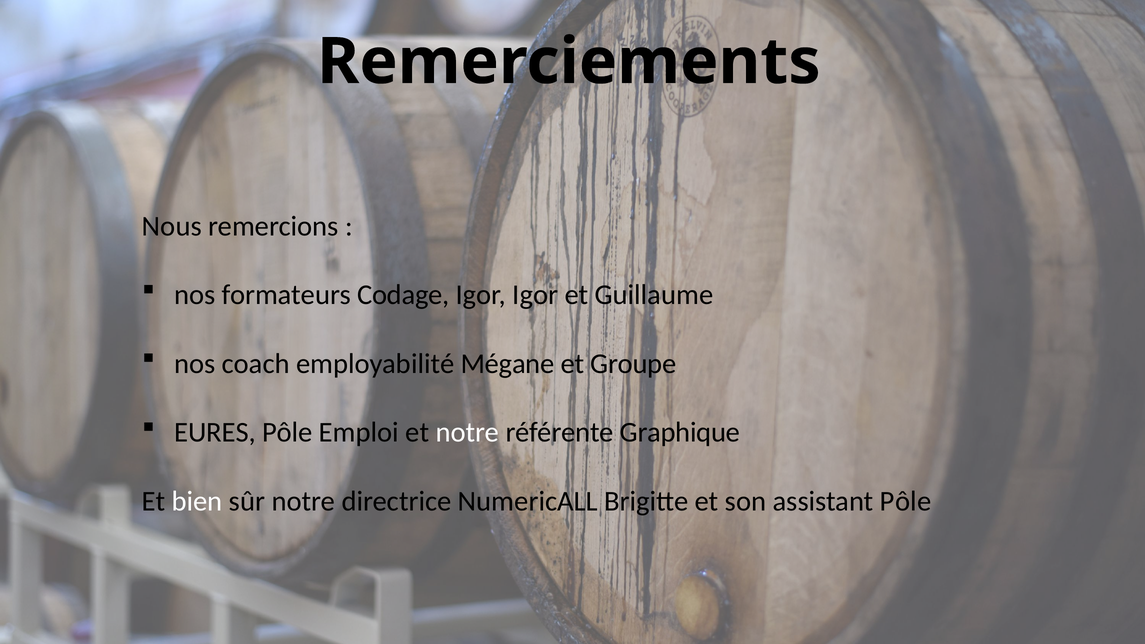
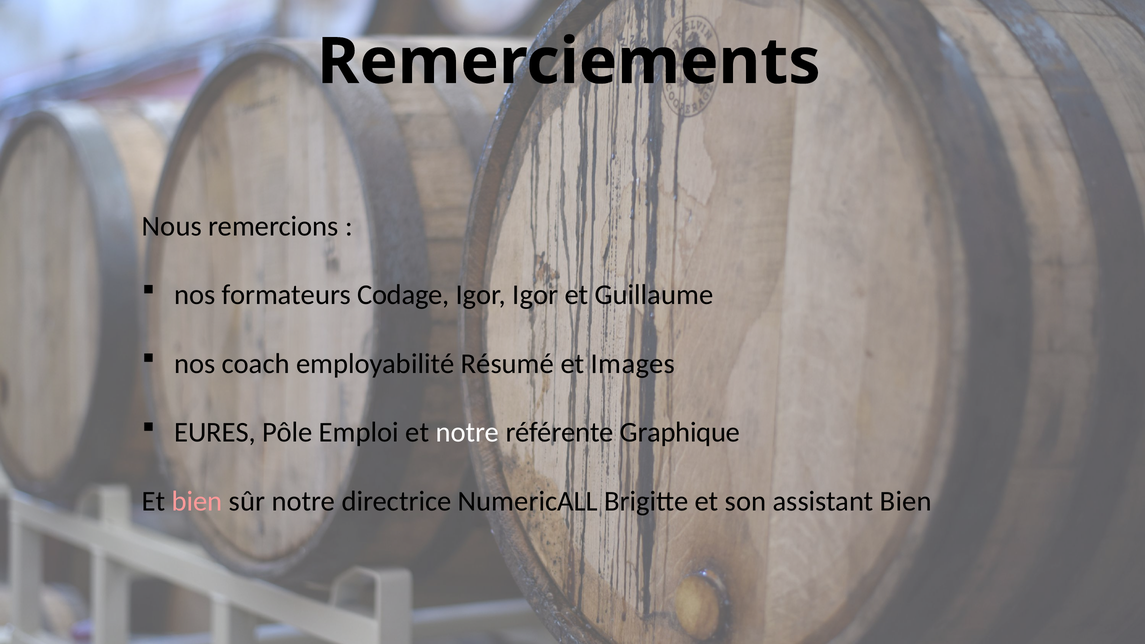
Mégane: Mégane -> Résumé
Groupe: Groupe -> Images
bien at (197, 501) colour: white -> pink
assistant Pôle: Pôle -> Bien
